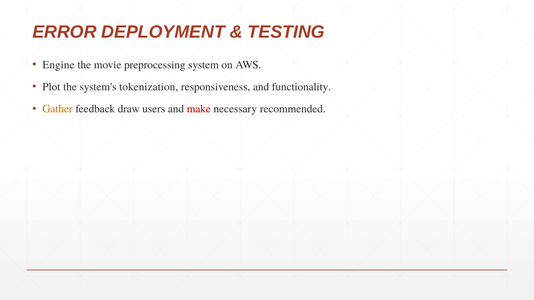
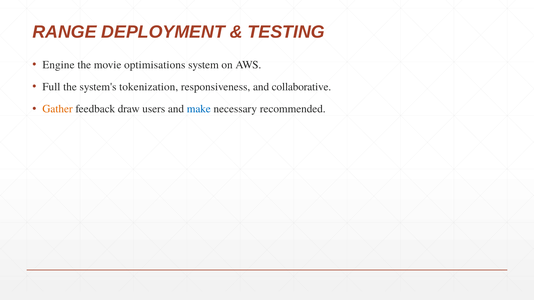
ERROR: ERROR -> RANGE
preprocessing: preprocessing -> optimisations
Plot: Plot -> Full
functionality: functionality -> collaborative
make colour: red -> blue
